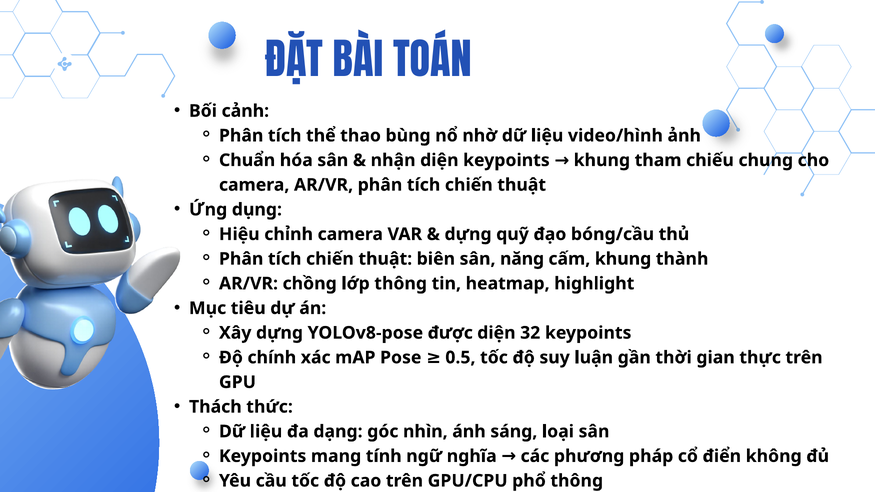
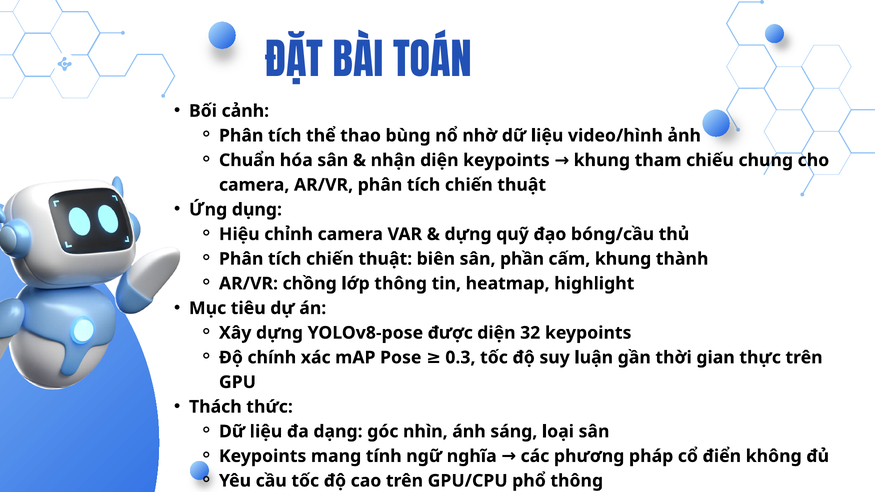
năng: năng -> phần
0.5: 0.5 -> 0.3
